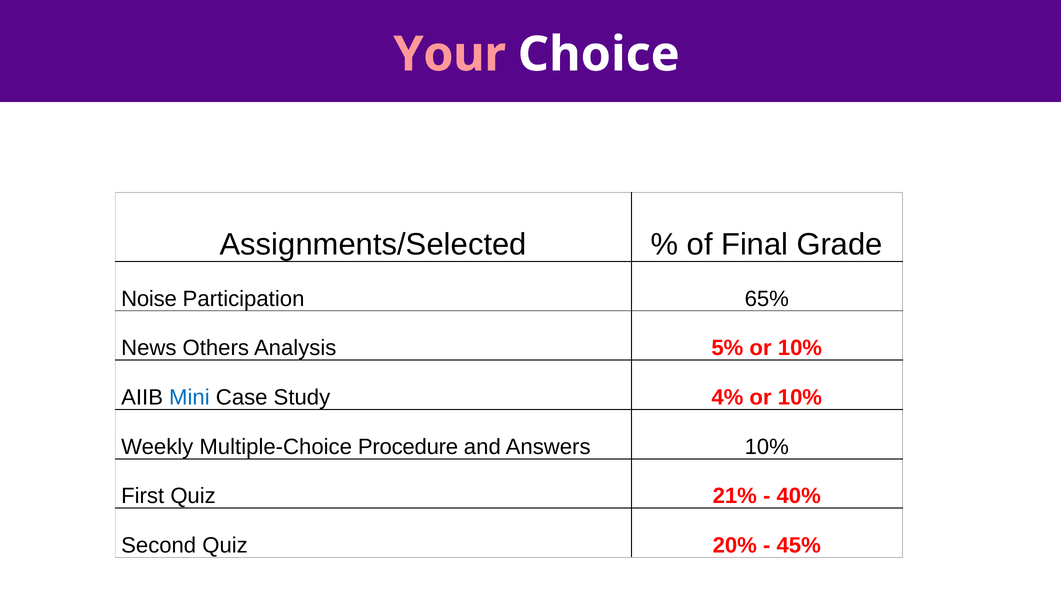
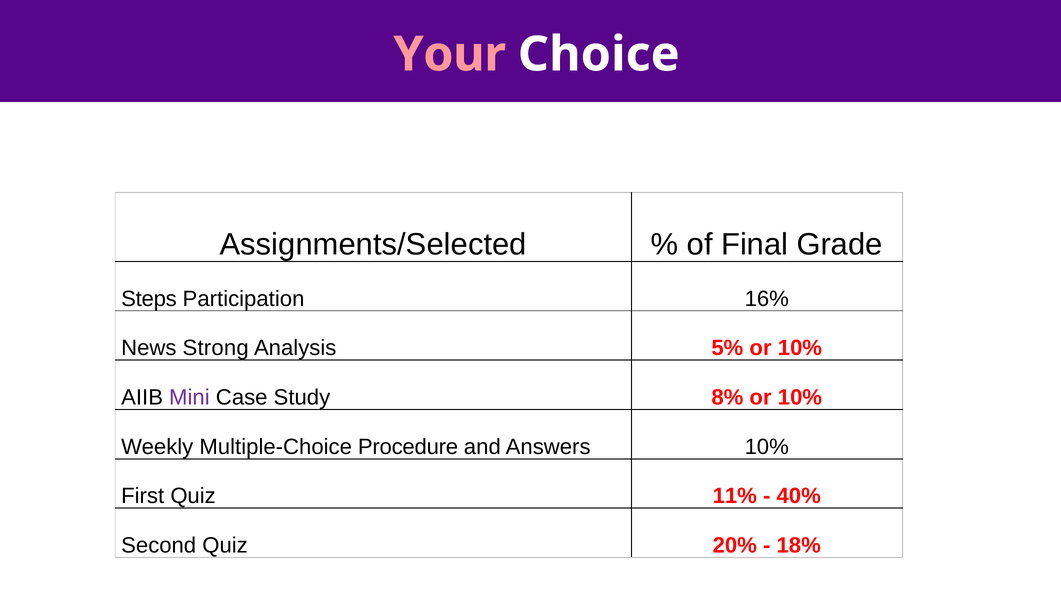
Noise: Noise -> Steps
65%: 65% -> 16%
Others: Others -> Strong
Mini colour: blue -> purple
4%: 4% -> 8%
21%: 21% -> 11%
45%: 45% -> 18%
